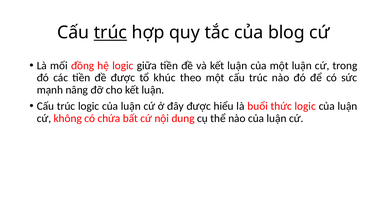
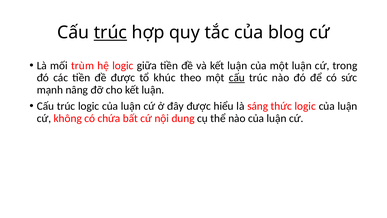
đồng: đồng -> trùm
cấu at (237, 78) underline: none -> present
buổi: buổi -> sáng
